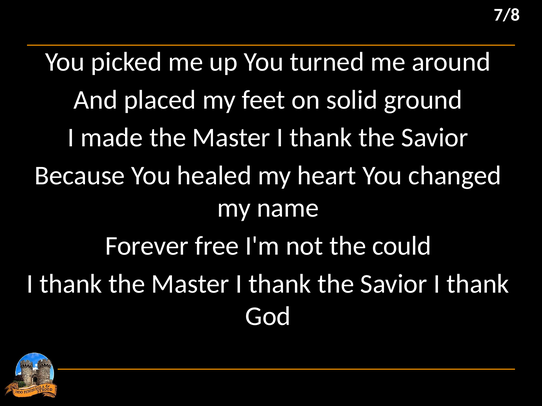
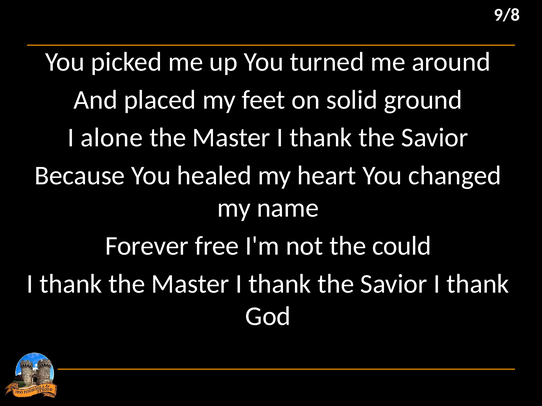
7/8: 7/8 -> 9/8
made: made -> alone
